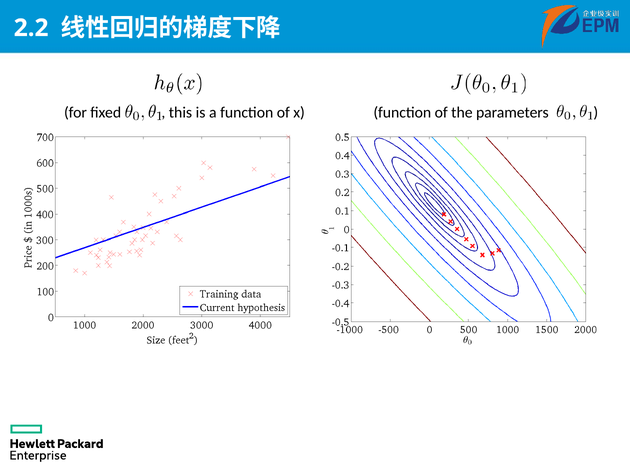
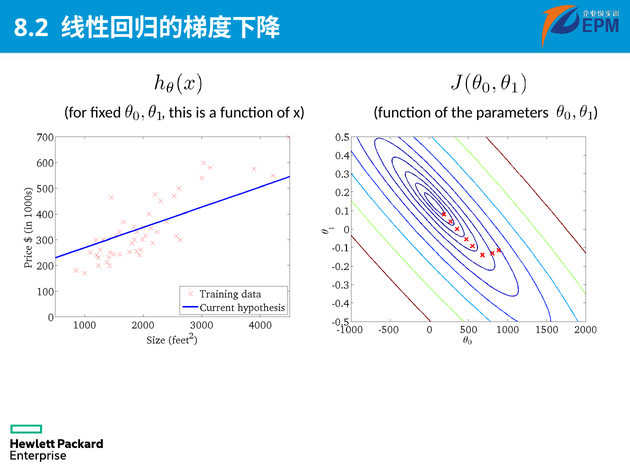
2.2: 2.2 -> 8.2
